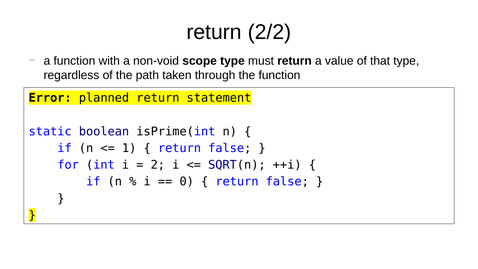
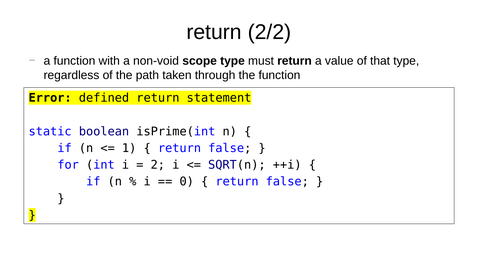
planned: planned -> defined
